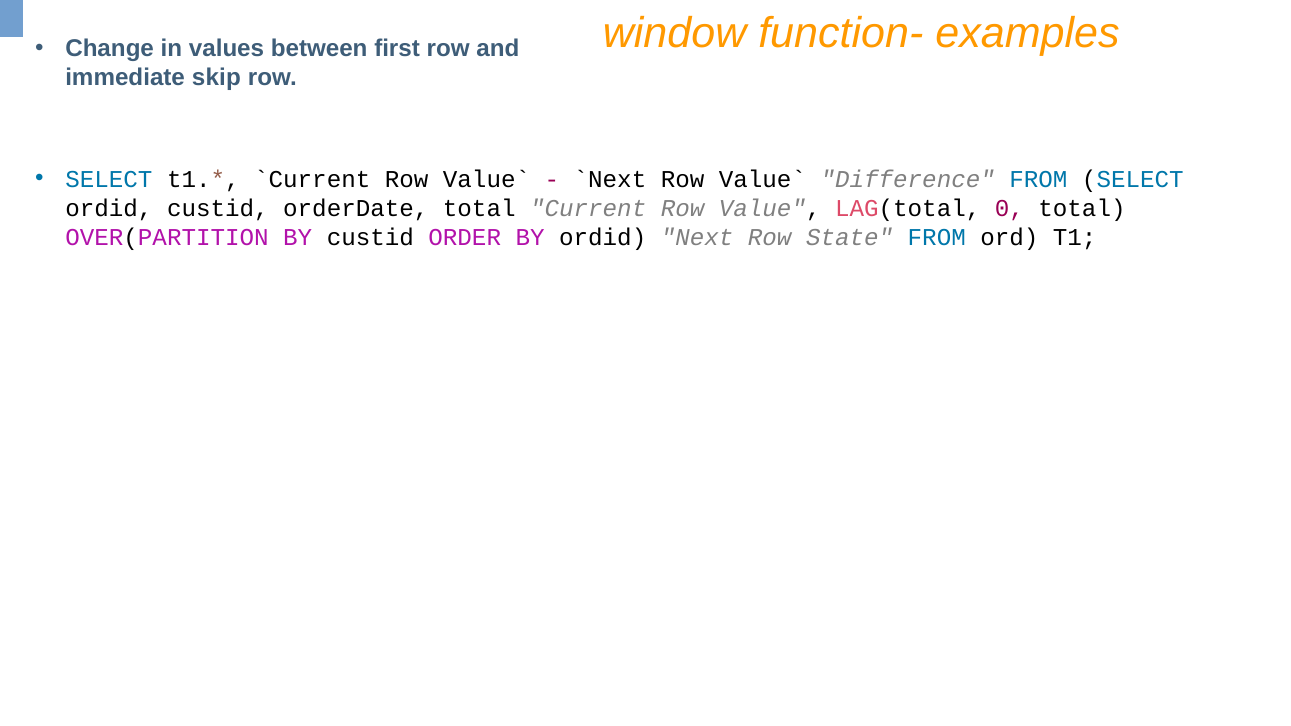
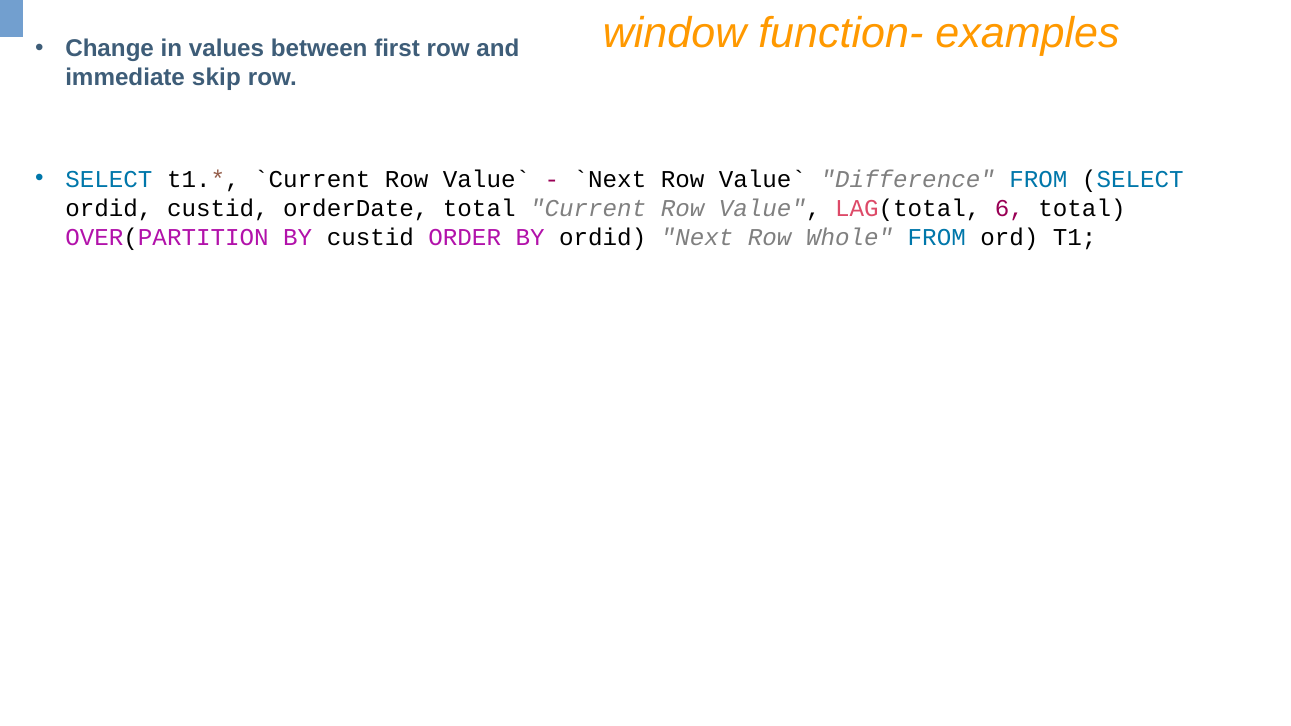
0: 0 -> 6
State: State -> Whole
